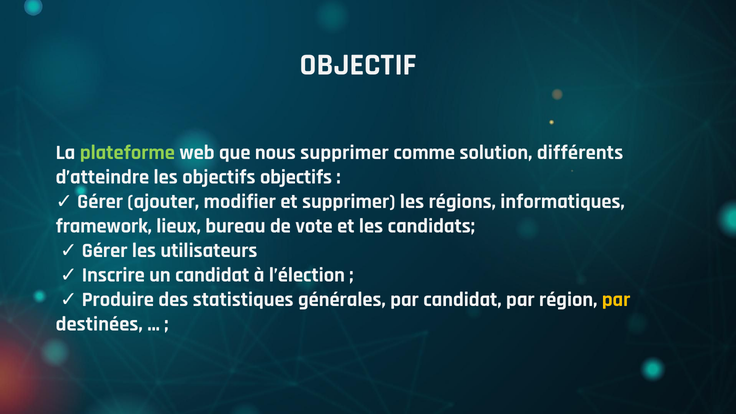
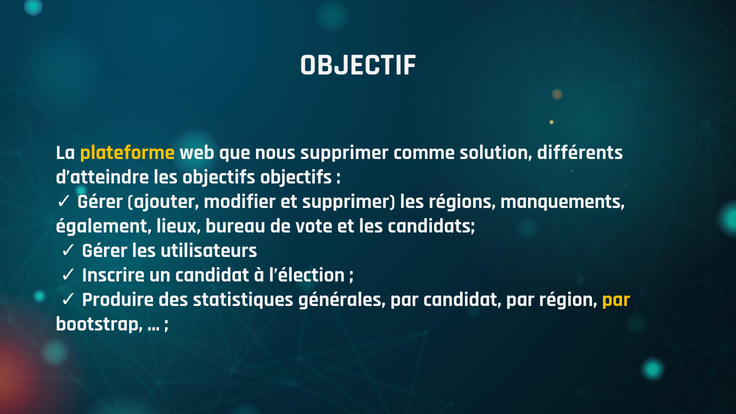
plateforme colour: light green -> yellow
informatiques: informatiques -> manquements
framework: framework -> également
destinées: destinées -> bootstrap
